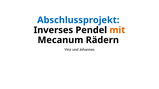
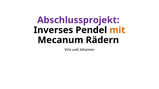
Abschlussprojekt colour: blue -> purple
